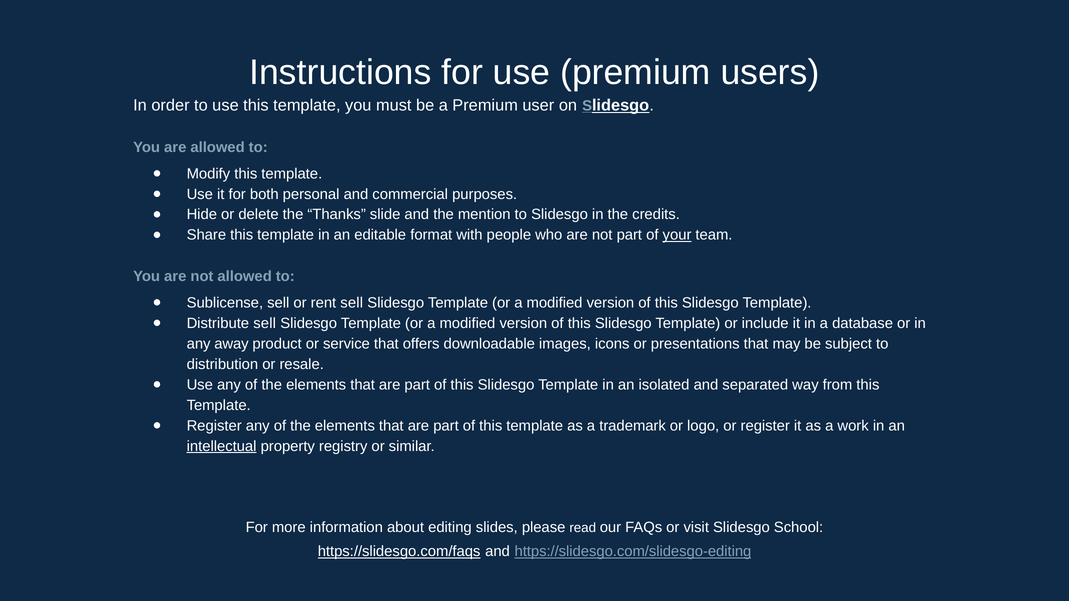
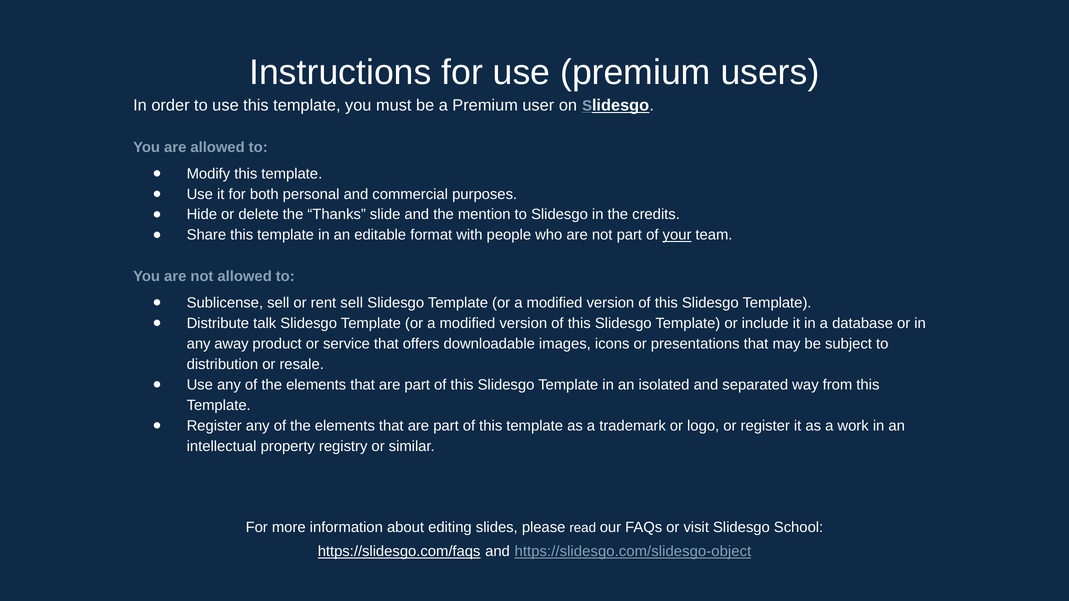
Distribute sell: sell -> talk
intellectual underline: present -> none
https://slidesgo.com/slidesgo-editing: https://slidesgo.com/slidesgo-editing -> https://slidesgo.com/slidesgo-object
